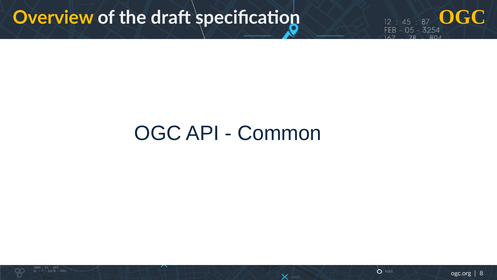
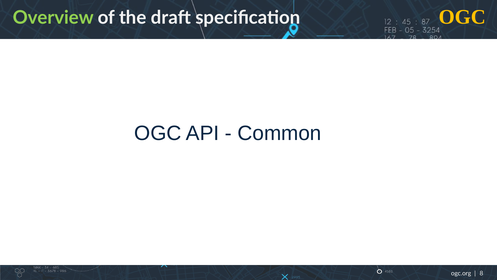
Overview colour: yellow -> light green
